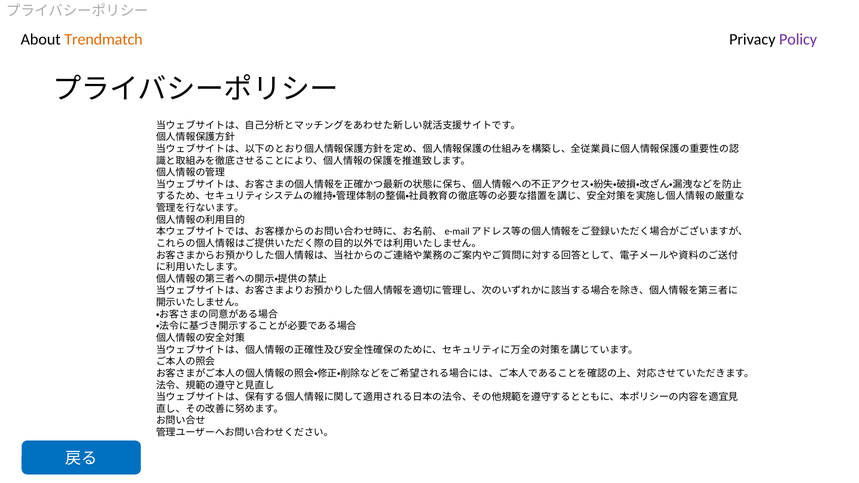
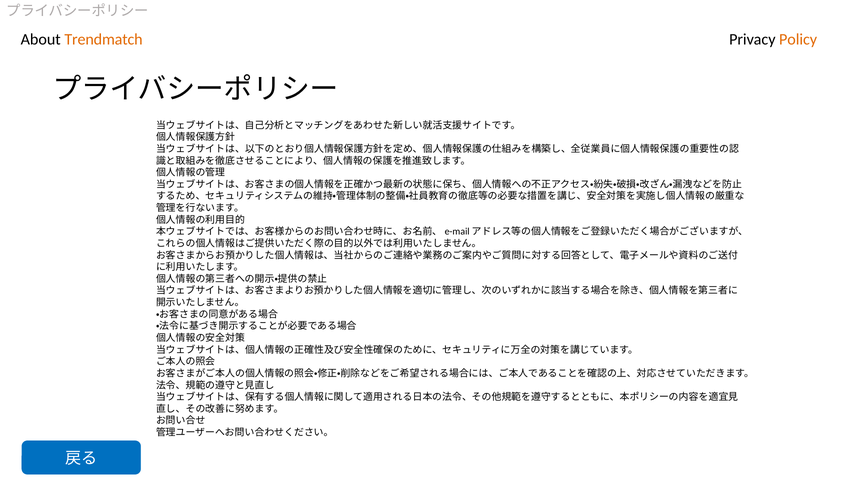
Policy colour: purple -> orange
